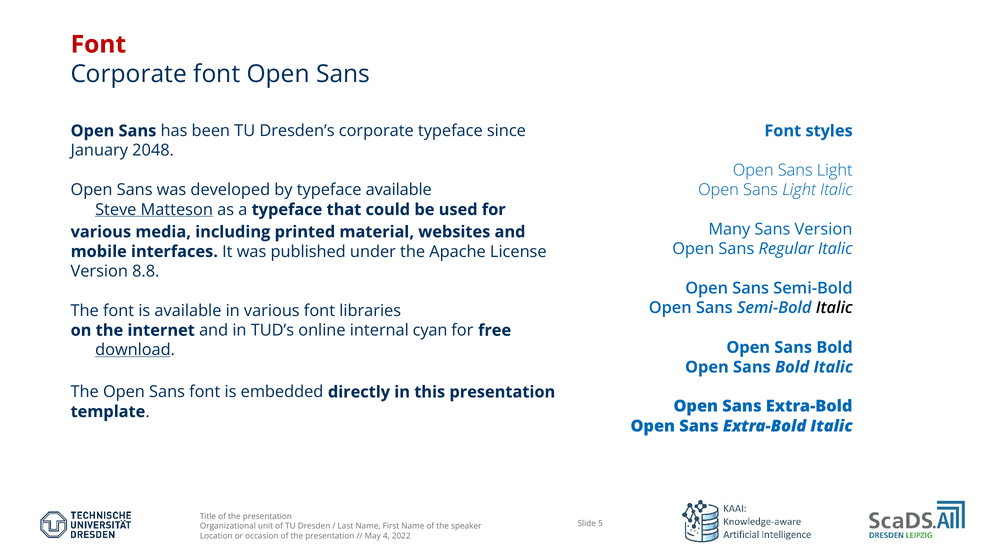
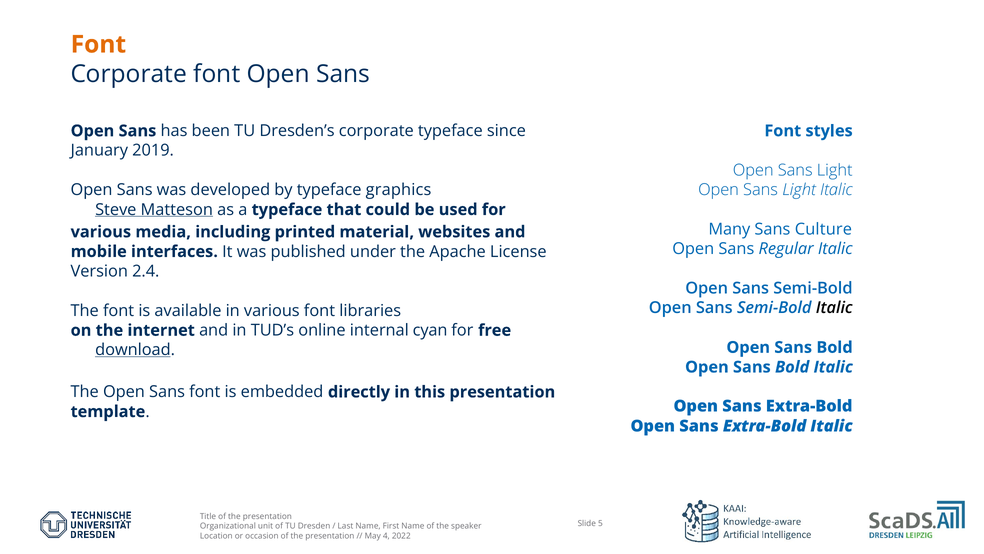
Font at (98, 44) colour: red -> orange
2048: 2048 -> 2019
typeface available: available -> graphics
Sans Version: Version -> Culture
8.8: 8.8 -> 2.4
